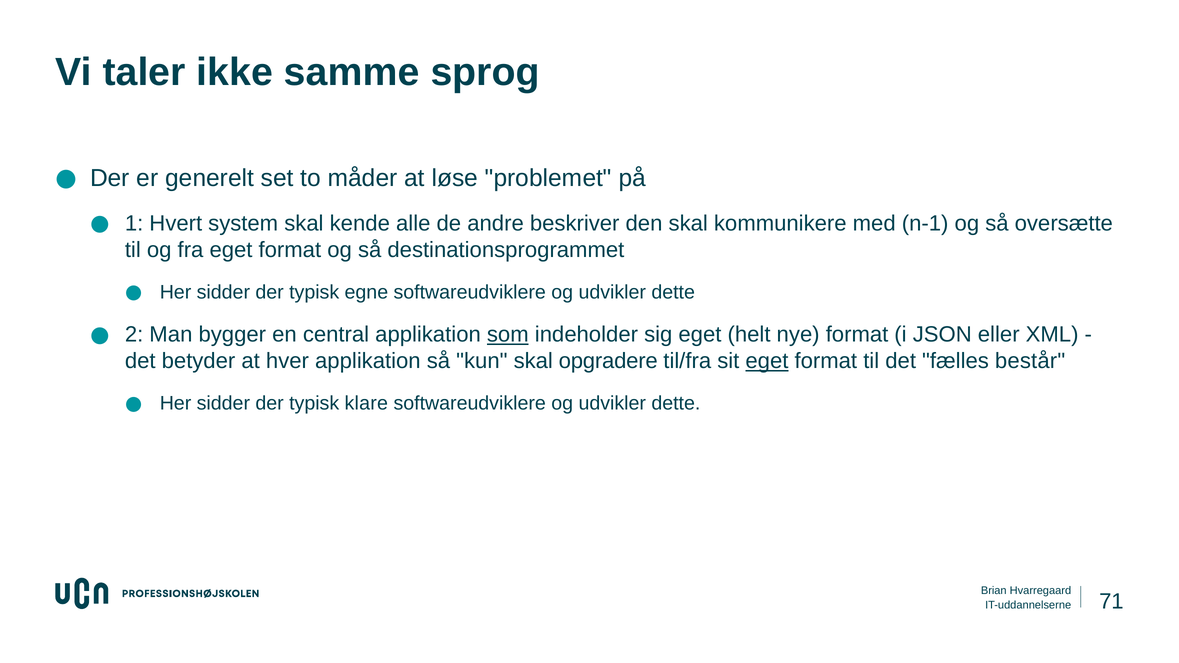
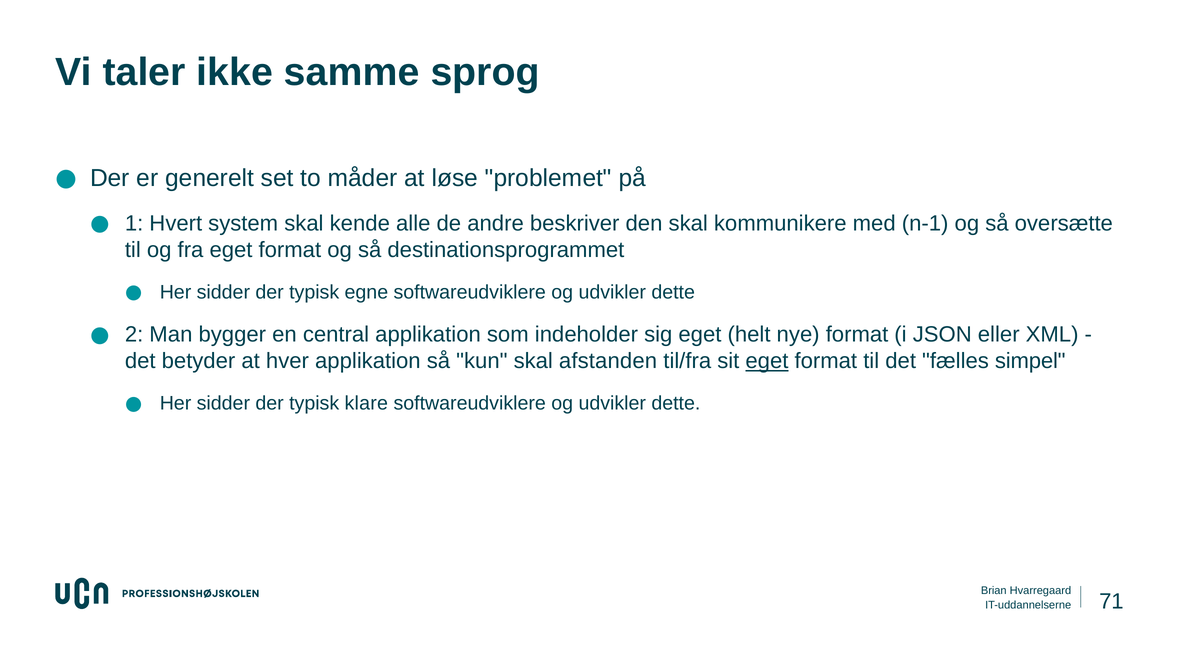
som underline: present -> none
opgradere: opgradere -> afstanden
består: består -> simpel
